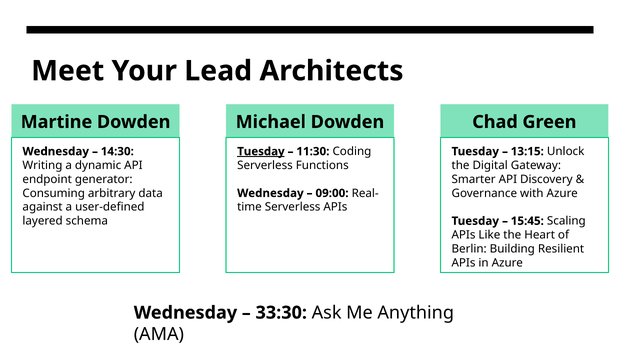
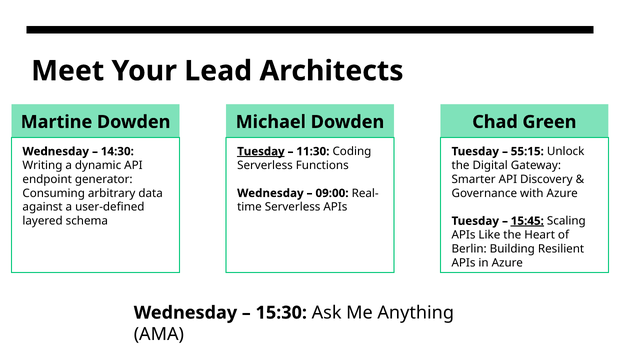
13:15: 13:15 -> 55:15
15:45 underline: none -> present
33:30: 33:30 -> 15:30
